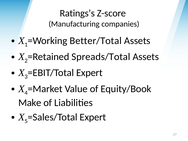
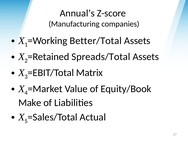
Ratings’s: Ratings’s -> Annual’s
Expert at (89, 73): Expert -> Matrix
Expert at (93, 117): Expert -> Actual
